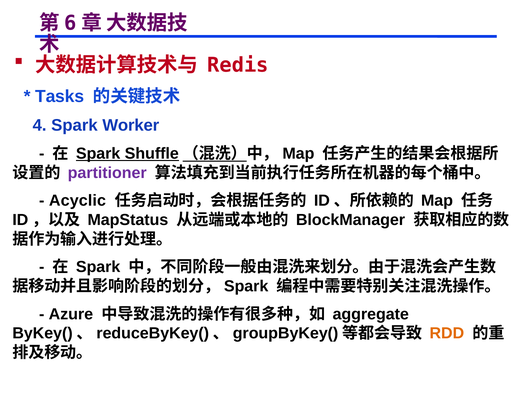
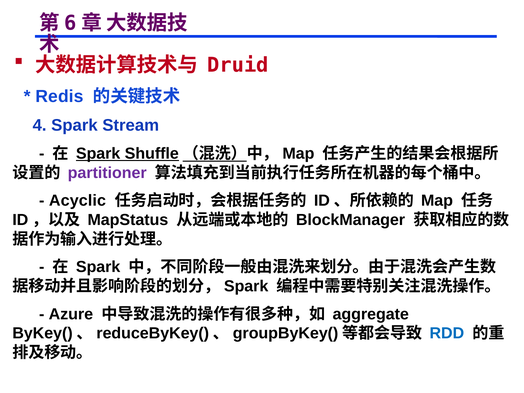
Redis: Redis -> Druid
Tasks: Tasks -> Redis
Worker: Worker -> Stream
RDD colour: orange -> blue
